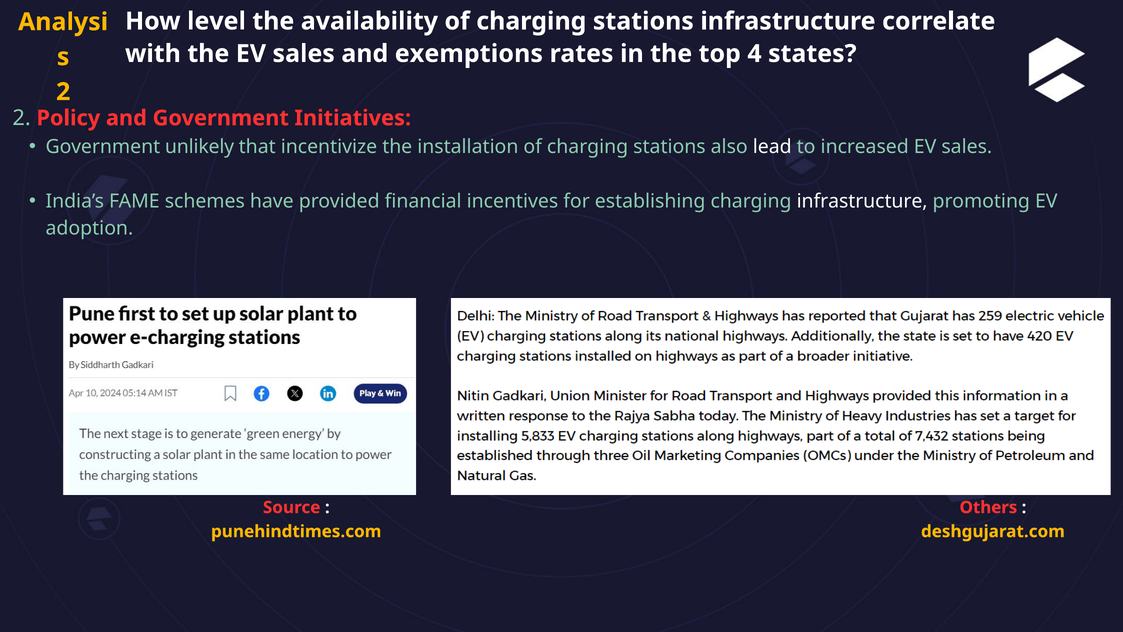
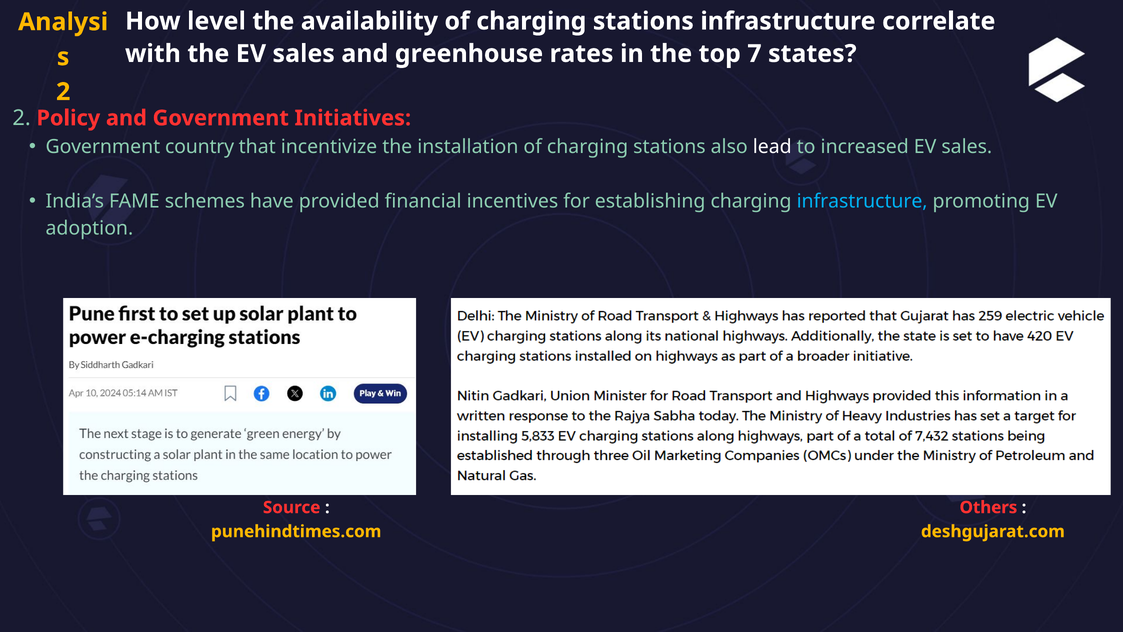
exemptions: exemptions -> greenhouse
4: 4 -> 7
unlikely: unlikely -> country
infrastructure at (862, 201) colour: white -> light blue
